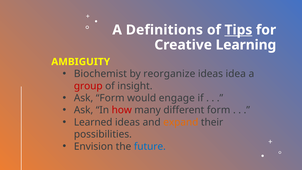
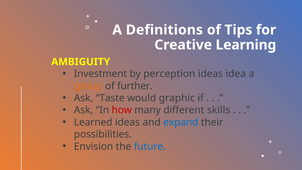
Tips underline: present -> none
Biochemist: Biochemist -> Investment
reorganize: reorganize -> perception
group colour: red -> orange
insight: insight -> further
Ask Form: Form -> Taste
engage: engage -> graphic
different form: form -> skills
expand colour: orange -> blue
